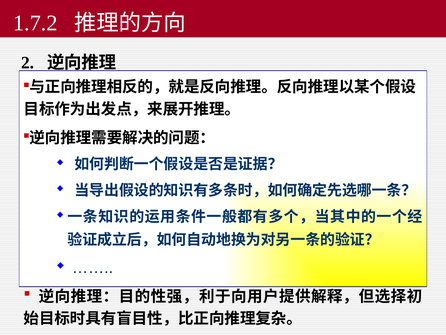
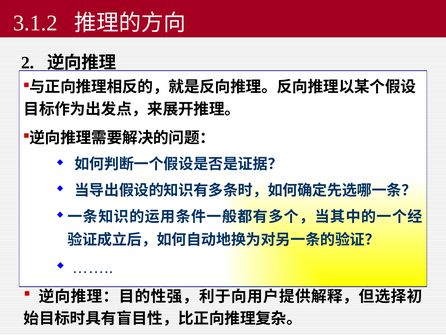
1.7.2: 1.7.2 -> 3.1.2
